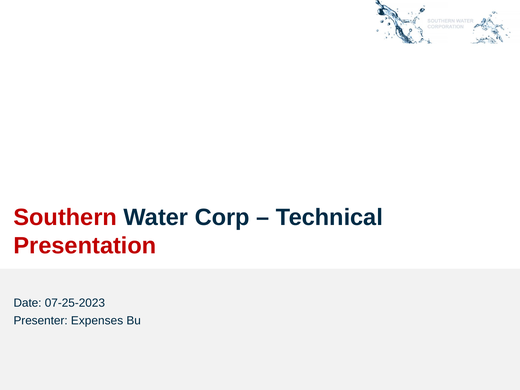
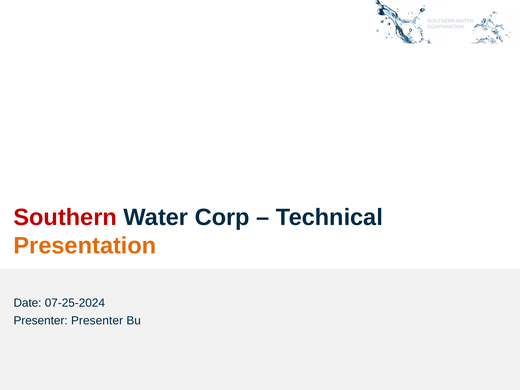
Presentation colour: red -> orange
07-25-2023: 07-25-2023 -> 07-25-2024
Presenter Expenses: Expenses -> Presenter
